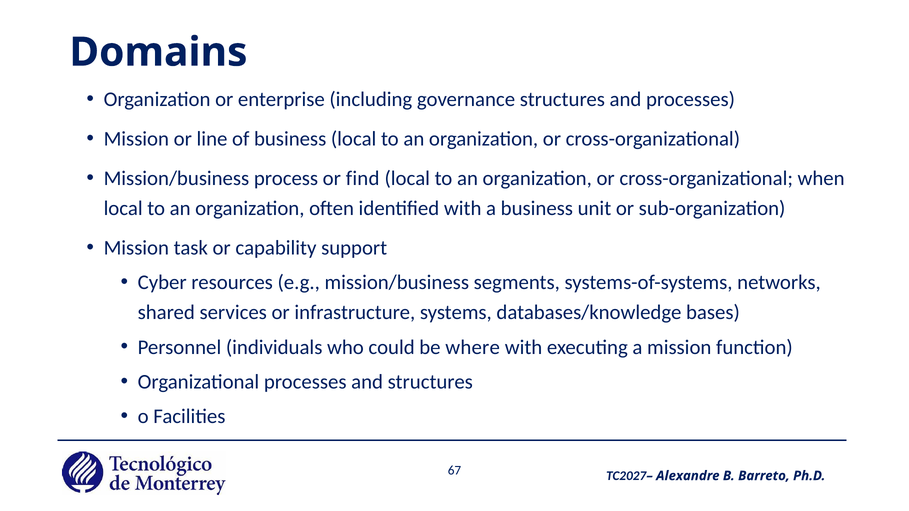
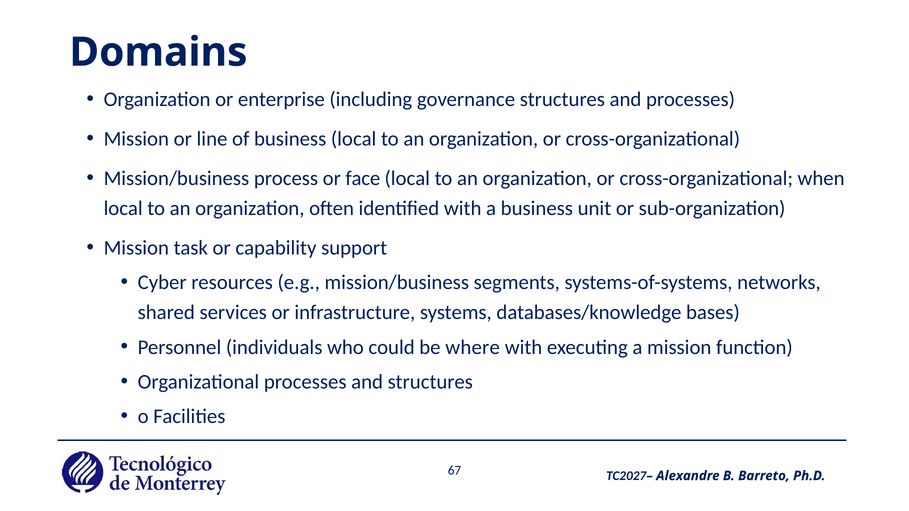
find: find -> face
